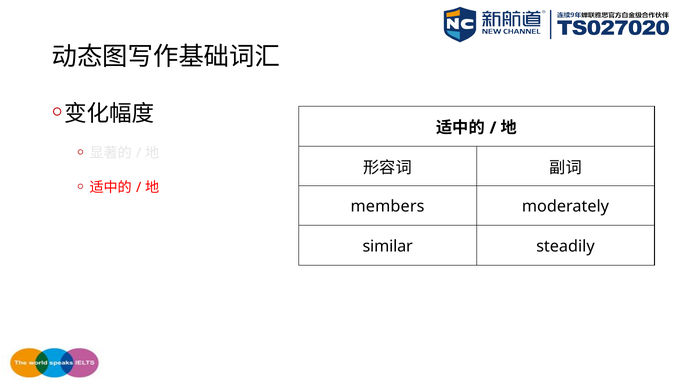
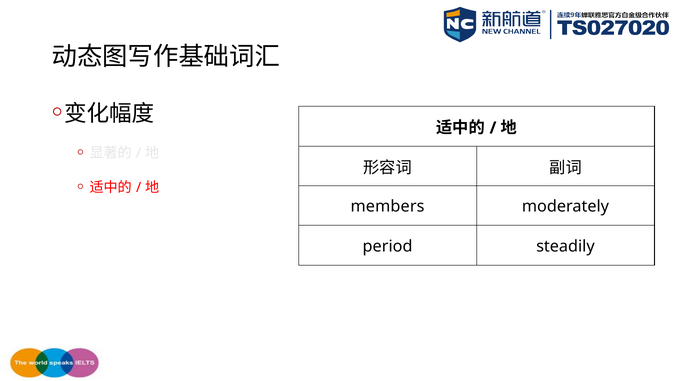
similar: similar -> period
